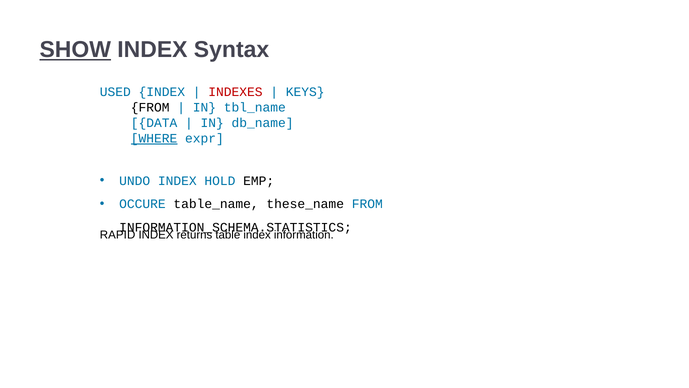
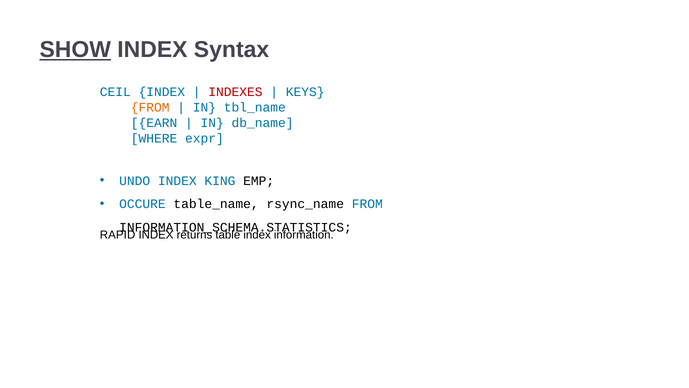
USED: USED -> CEIL
FROM at (150, 107) colour: black -> orange
DATA: DATA -> EARN
WHERE underline: present -> none
HOLD: HOLD -> KING
these_name: these_name -> rsync_name
